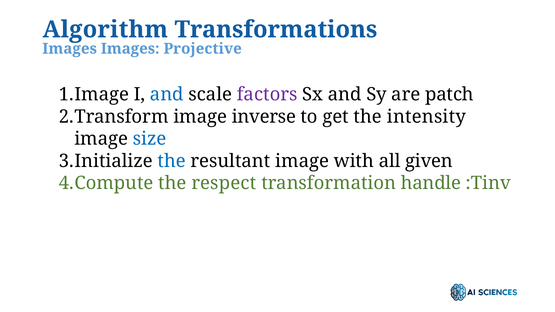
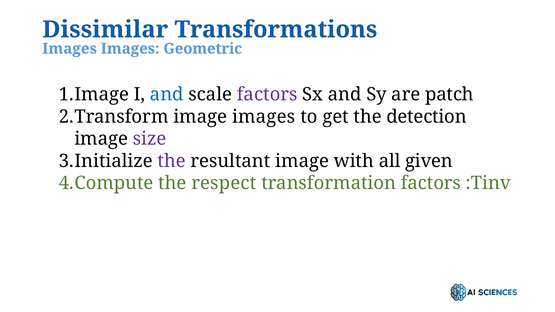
Algorithm: Algorithm -> Dissimilar
Projective: Projective -> Geometric
image inverse: inverse -> images
intensity: intensity -> detection
size colour: blue -> purple
the at (172, 161) colour: blue -> purple
transformation handle: handle -> factors
